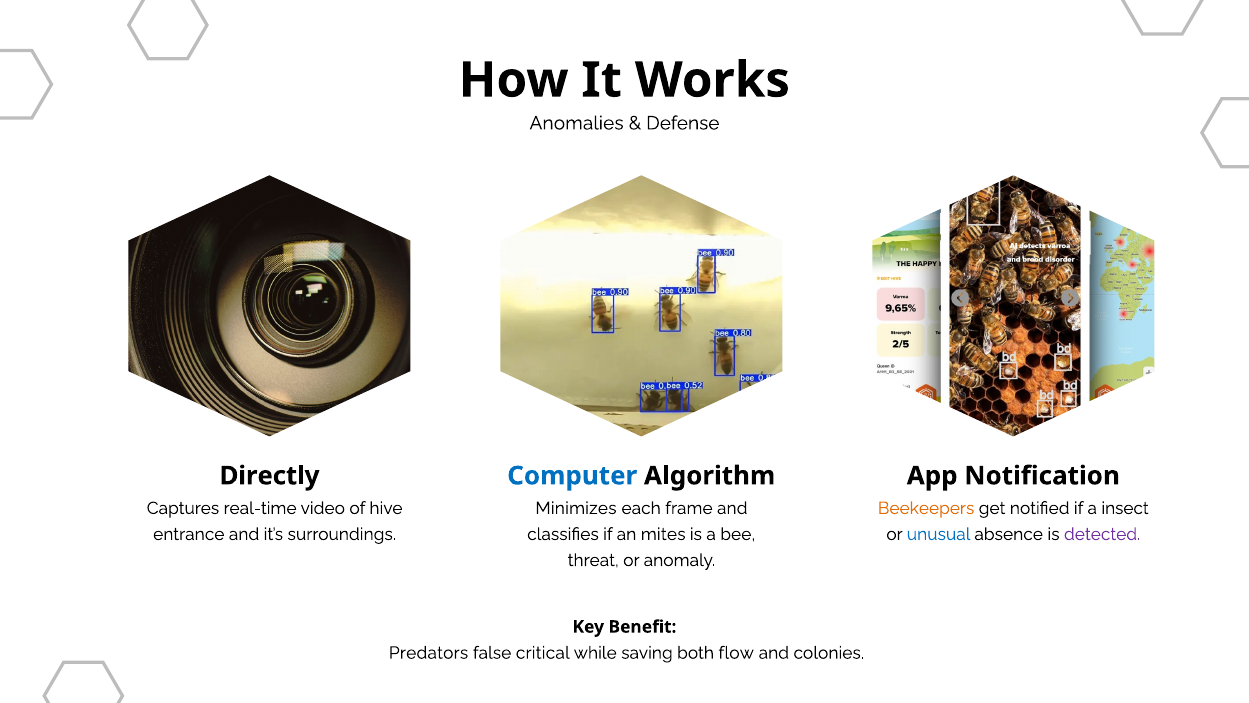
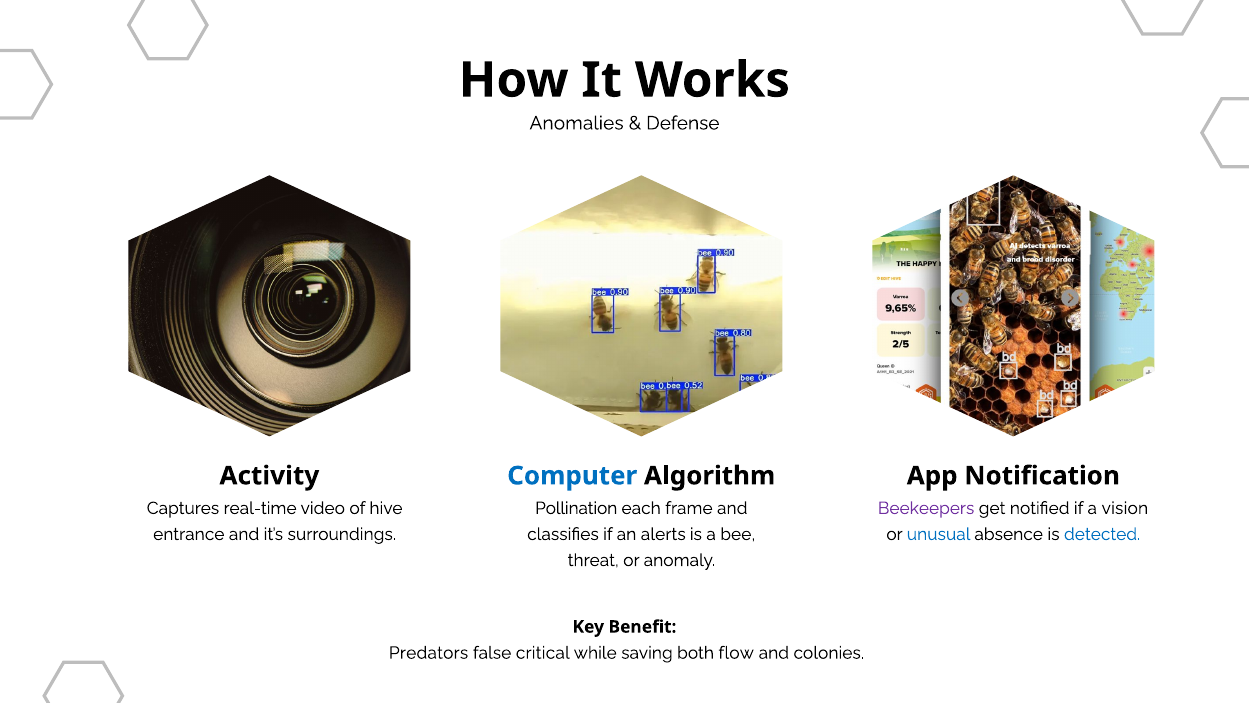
Directly: Directly -> Activity
Minimizes: Minimizes -> Pollination
Beekeepers colour: orange -> purple
insect: insect -> vision
mites: mites -> alerts
detected colour: purple -> blue
